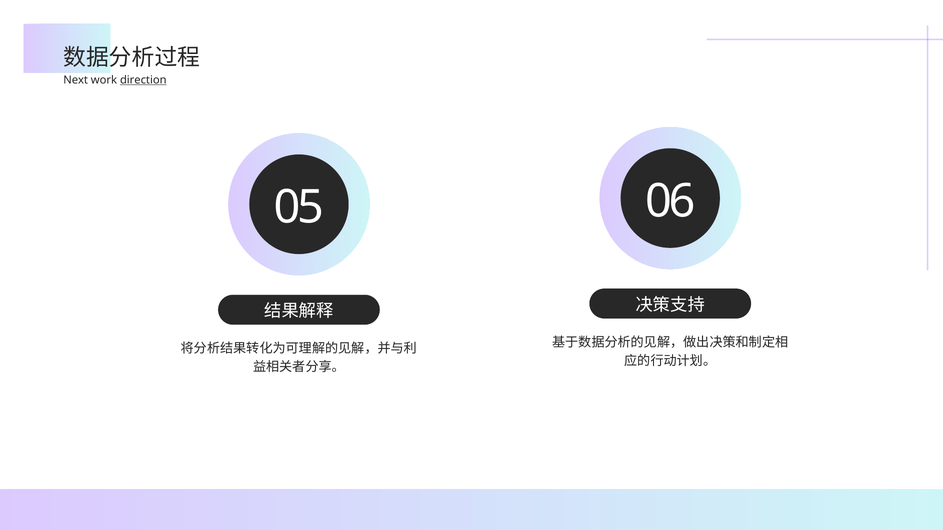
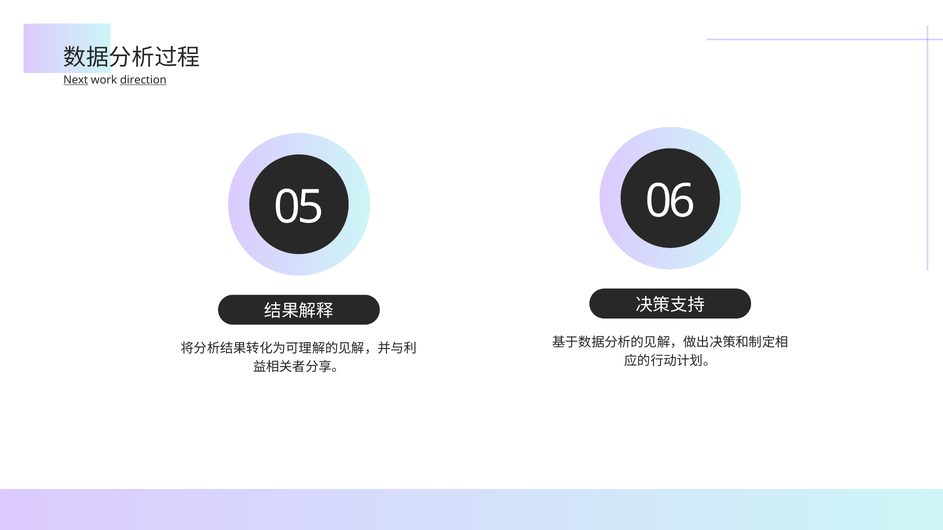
Next underline: none -> present
